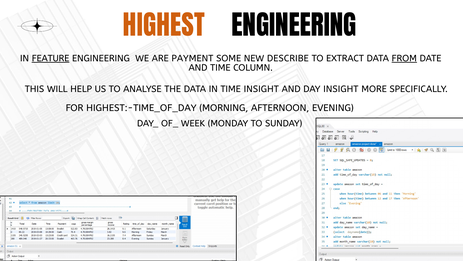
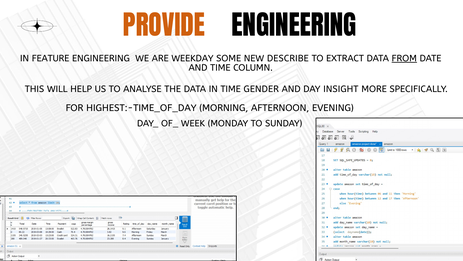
HIGHEST: HIGHEST -> PROVIDE
FEATURE underline: present -> none
PAYMENT: PAYMENT -> WEEKDAY
TIME INSIGHT: INSIGHT -> GENDER
